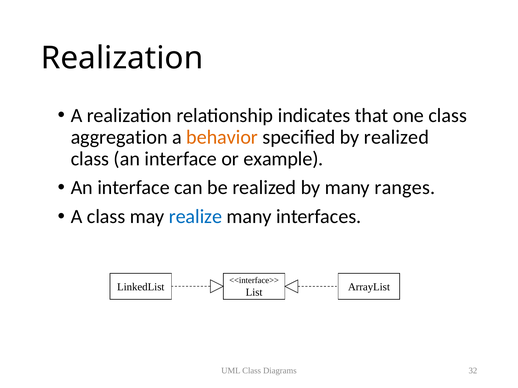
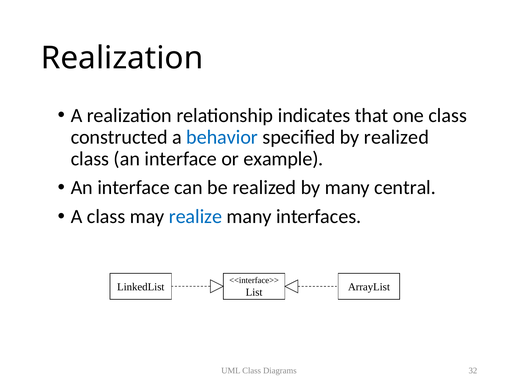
aggregation: aggregation -> constructed
behavior colour: orange -> blue
ranges: ranges -> central
